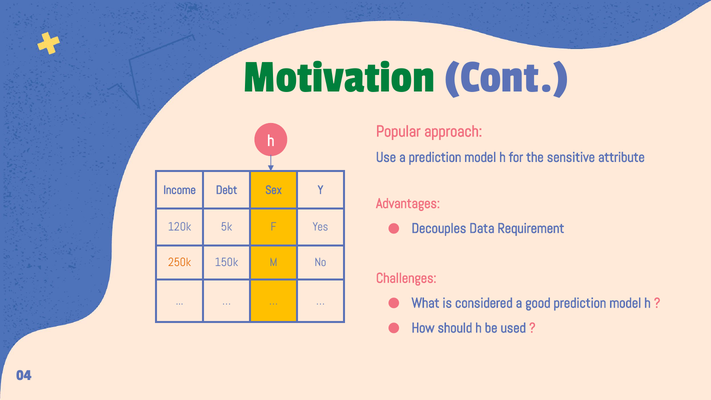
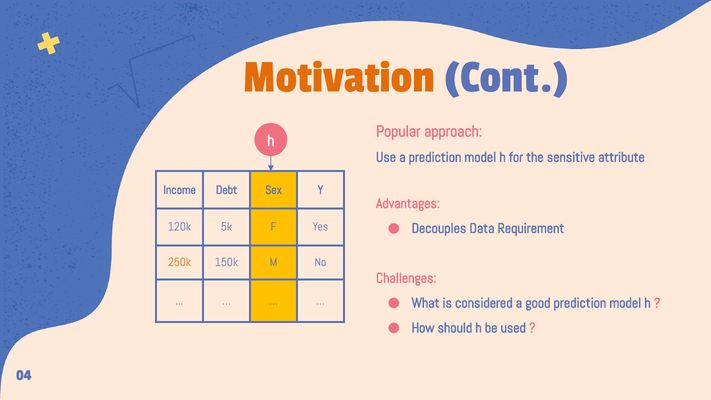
Motivation colour: green -> orange
